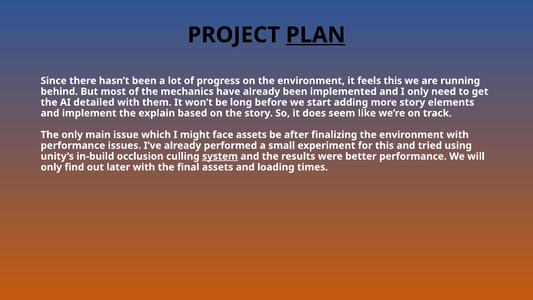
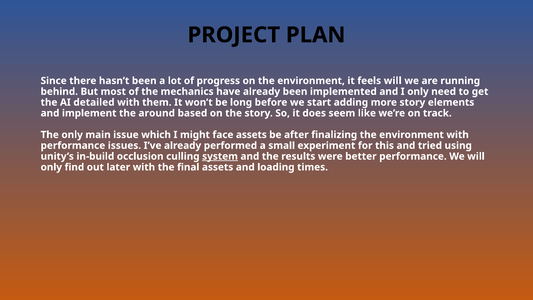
PLAN underline: present -> none
feels this: this -> will
explain: explain -> around
